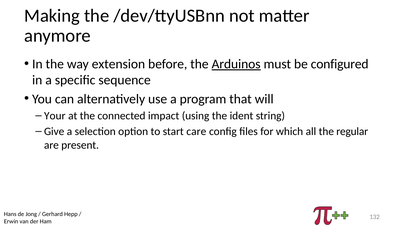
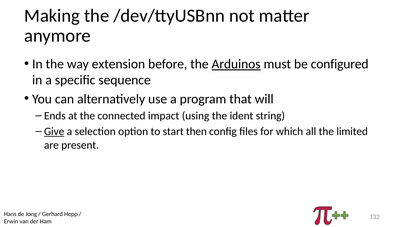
Your: Your -> Ends
Give underline: none -> present
care: care -> then
regular: regular -> limited
